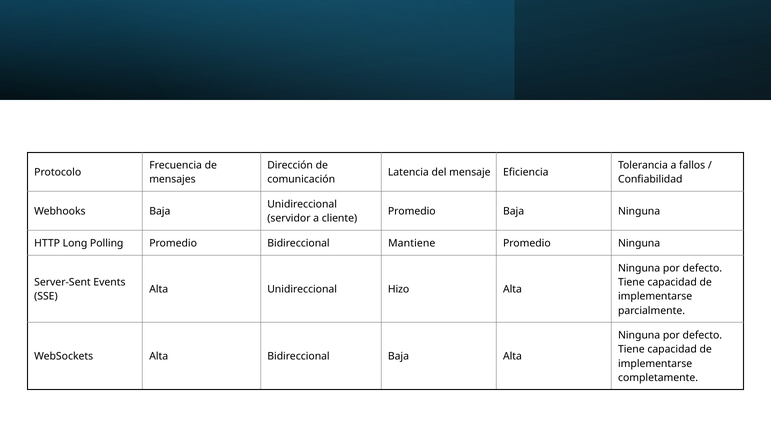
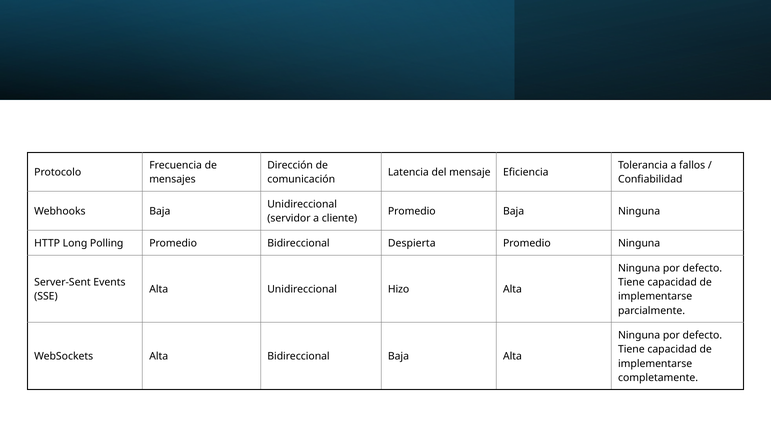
Mantiene: Mantiene -> Despierta
